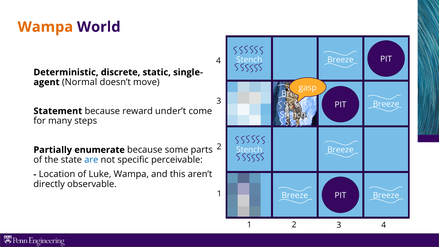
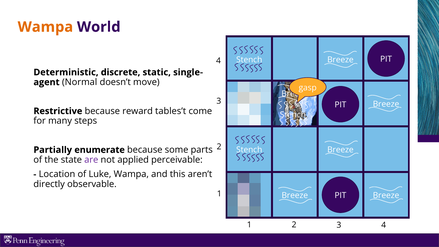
Statement: Statement -> Restrictive
under’t: under’t -> tables’t
are colour: blue -> purple
specific: specific -> applied
